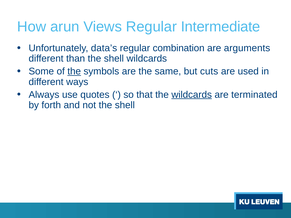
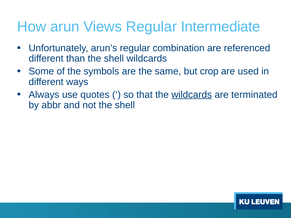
data’s: data’s -> arun’s
arguments: arguments -> referenced
the at (74, 71) underline: present -> none
cuts: cuts -> crop
forth: forth -> abbr
